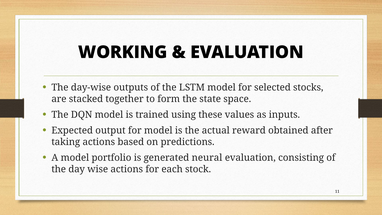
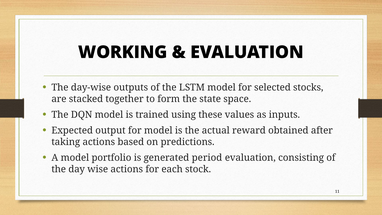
neural: neural -> period
